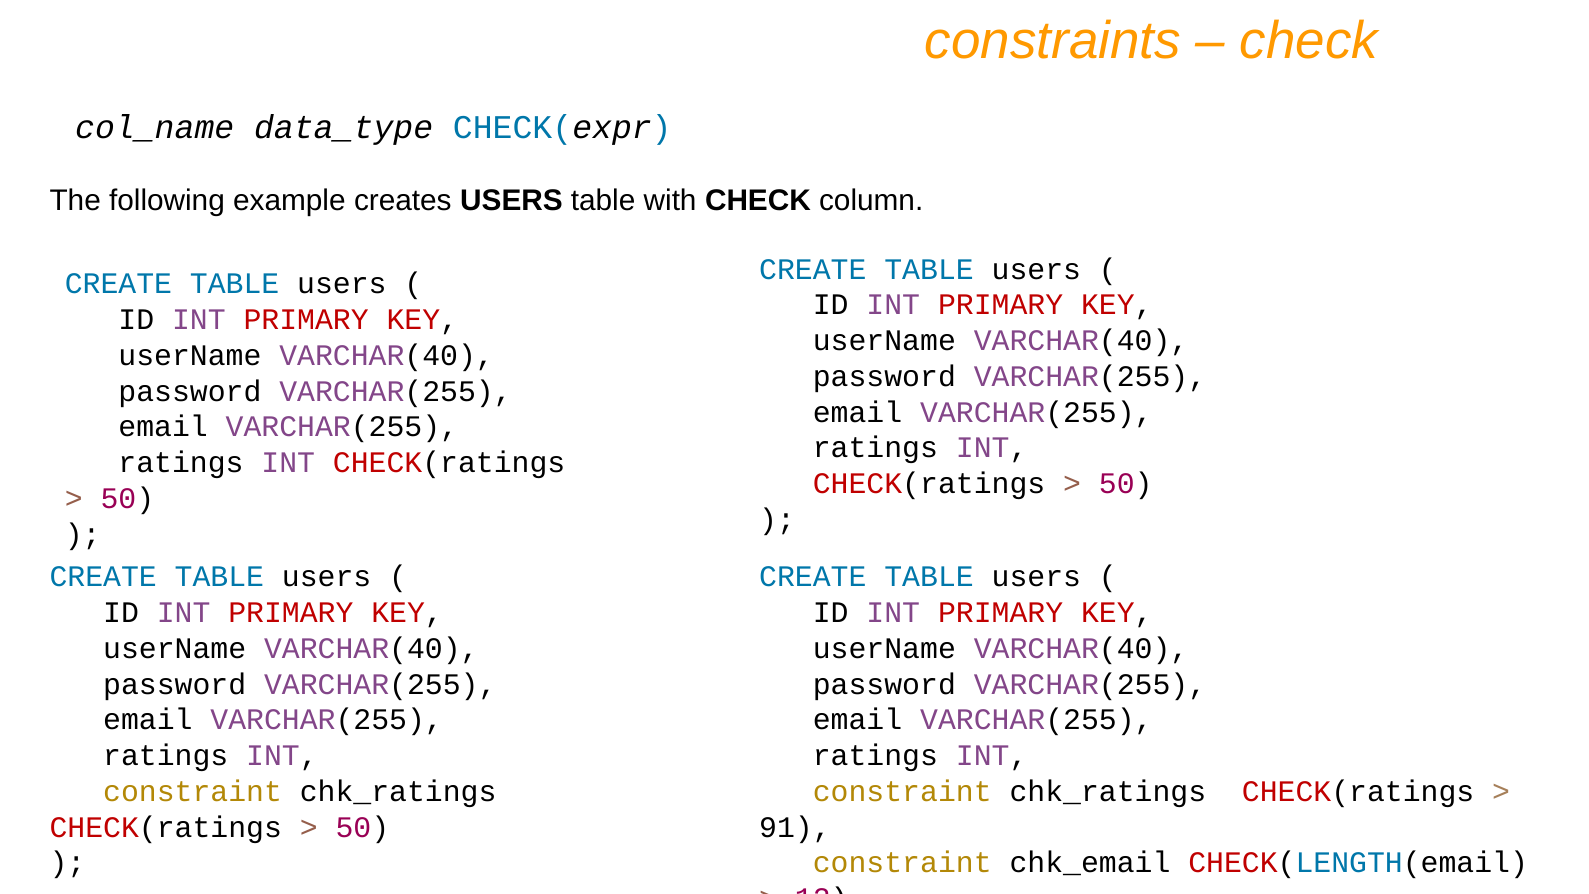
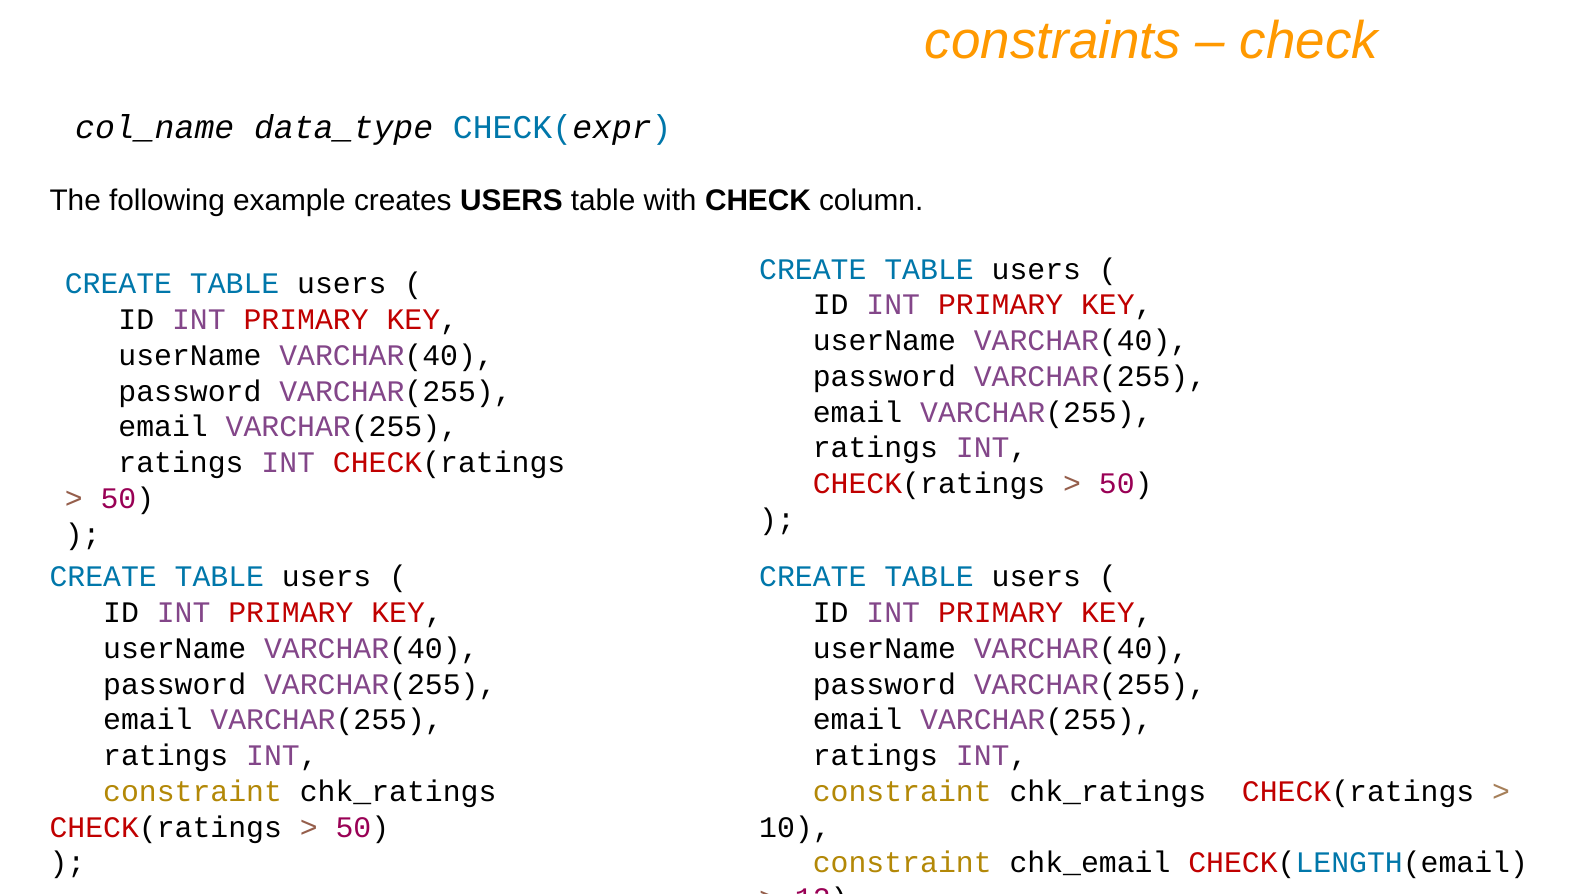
91: 91 -> 10
